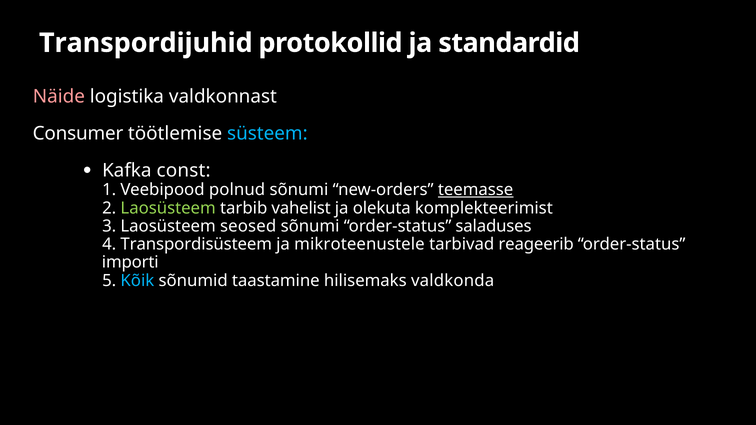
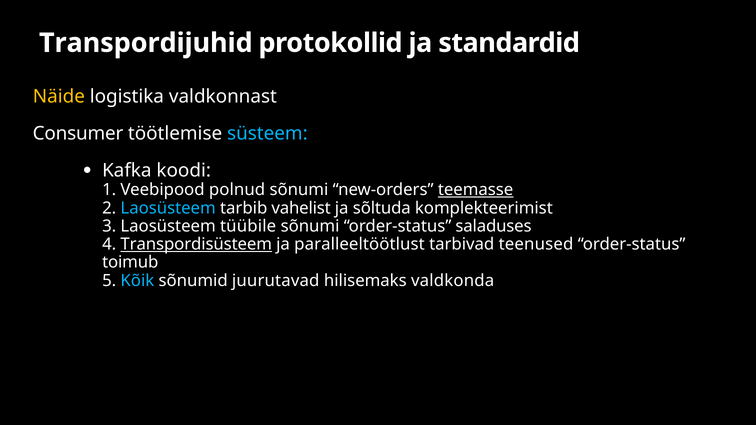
Näide colour: pink -> yellow
const: const -> koodi
Laosüsteem at (168, 208) colour: light green -> light blue
olekuta: olekuta -> sõltuda
seosed: seosed -> tüübile
Transpordisüsteem underline: none -> present
mikroteenustele: mikroteenustele -> paralleeltöötlust
reageerib: reageerib -> teenused
importi: importi -> toimub
taastamine: taastamine -> juurutavad
